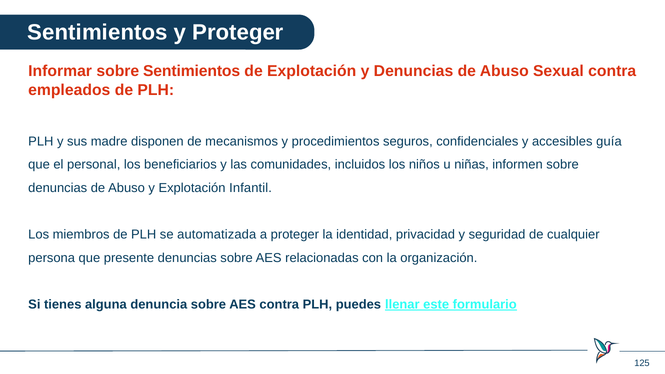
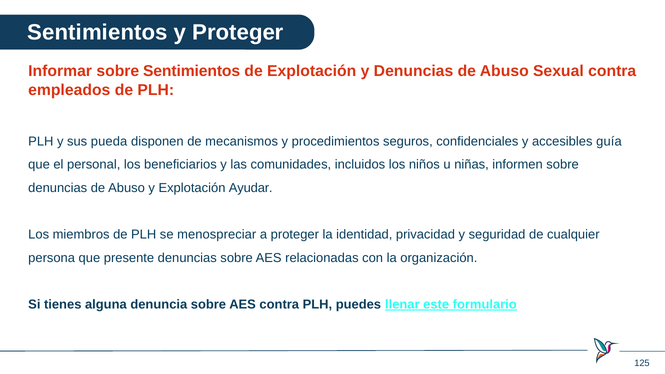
madre: madre -> pueda
Infantil: Infantil -> Ayudar
automatizada: automatizada -> menospreciar
